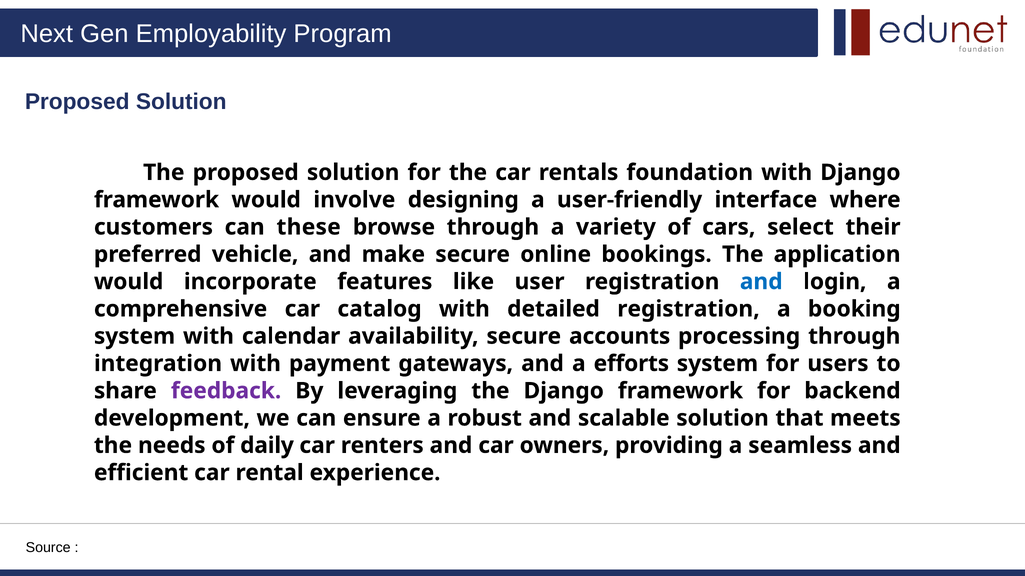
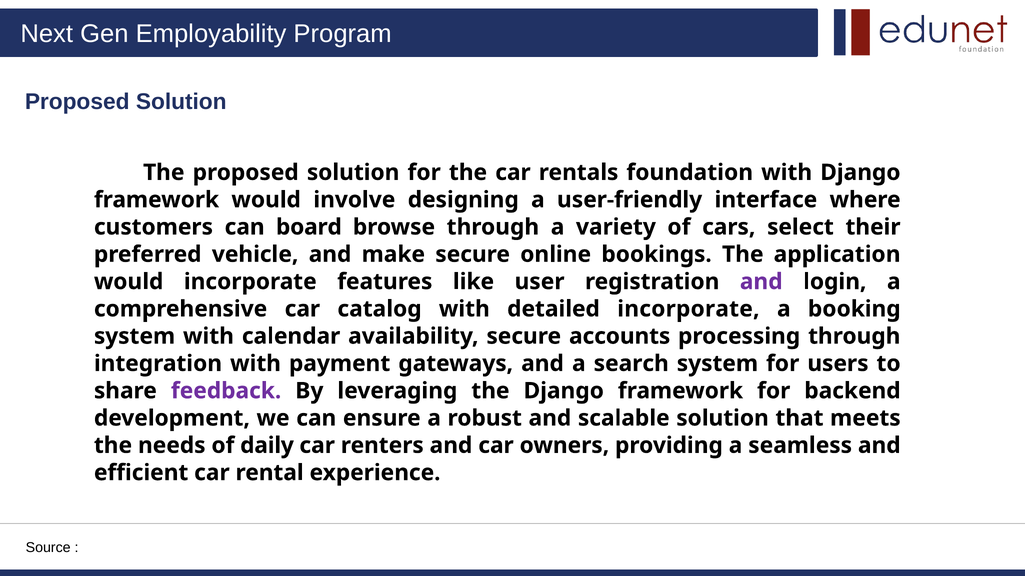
these: these -> board
and at (761, 282) colour: blue -> purple
detailed registration: registration -> incorporate
efforts: efforts -> search
